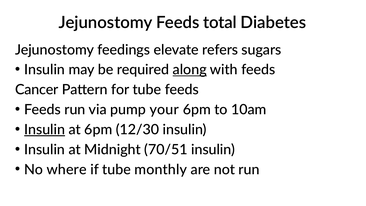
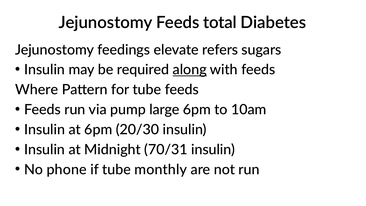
Cancer: Cancer -> Where
your: your -> large
Insulin at (45, 130) underline: present -> none
12/30: 12/30 -> 20/30
70/51: 70/51 -> 70/31
where: where -> phone
